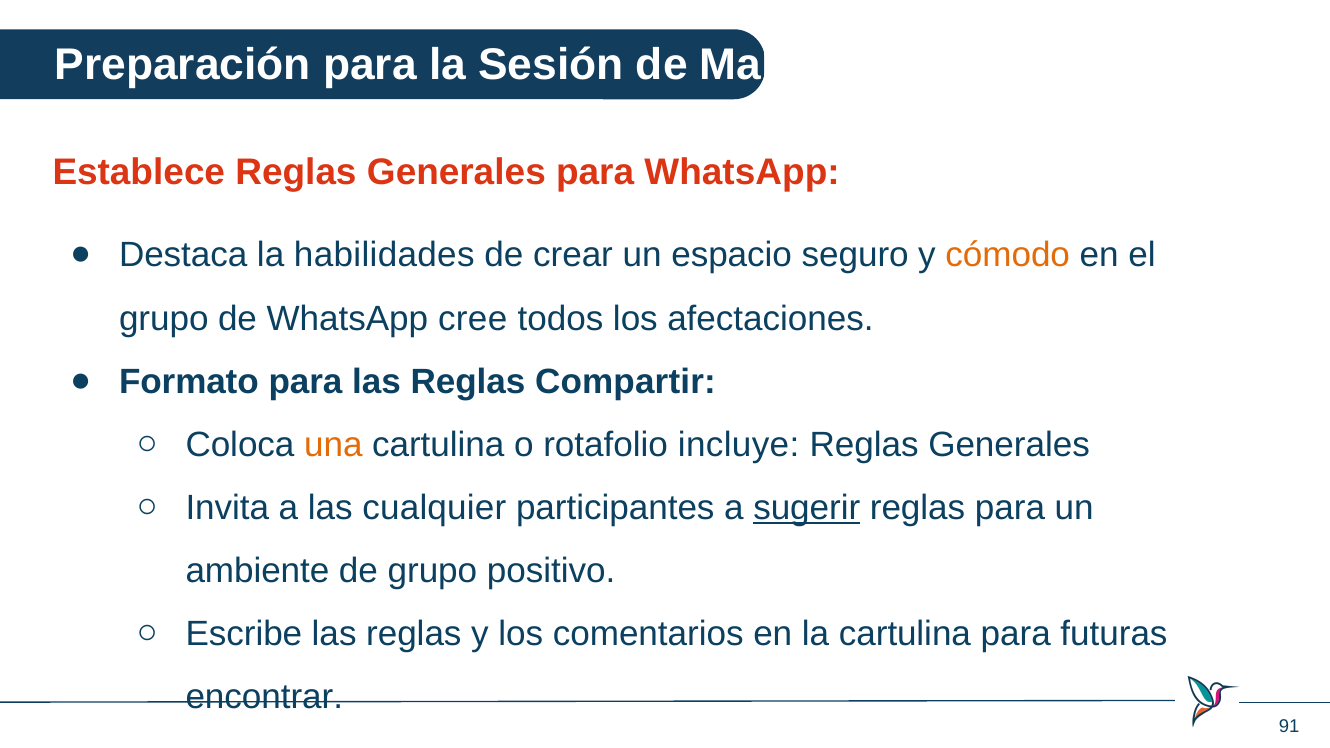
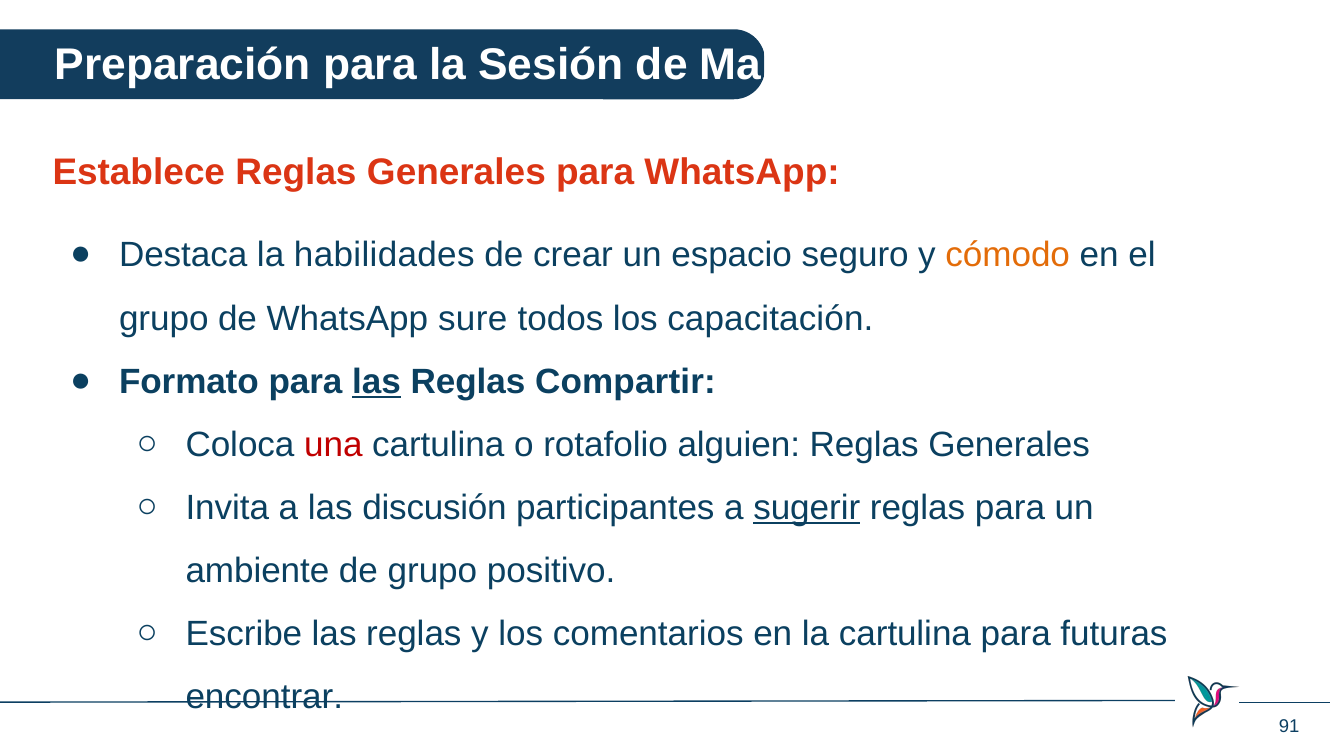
cree: cree -> sure
afectaciones: afectaciones -> capacitación
las at (377, 382) underline: none -> present
una colour: orange -> red
incluye: incluye -> alguien
cualquier: cualquier -> discusión
